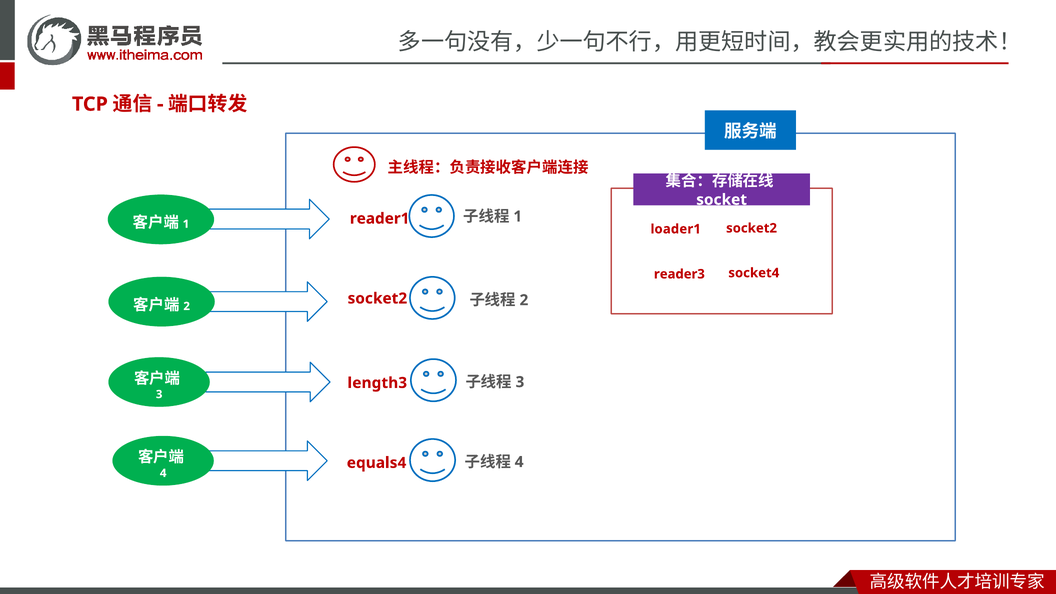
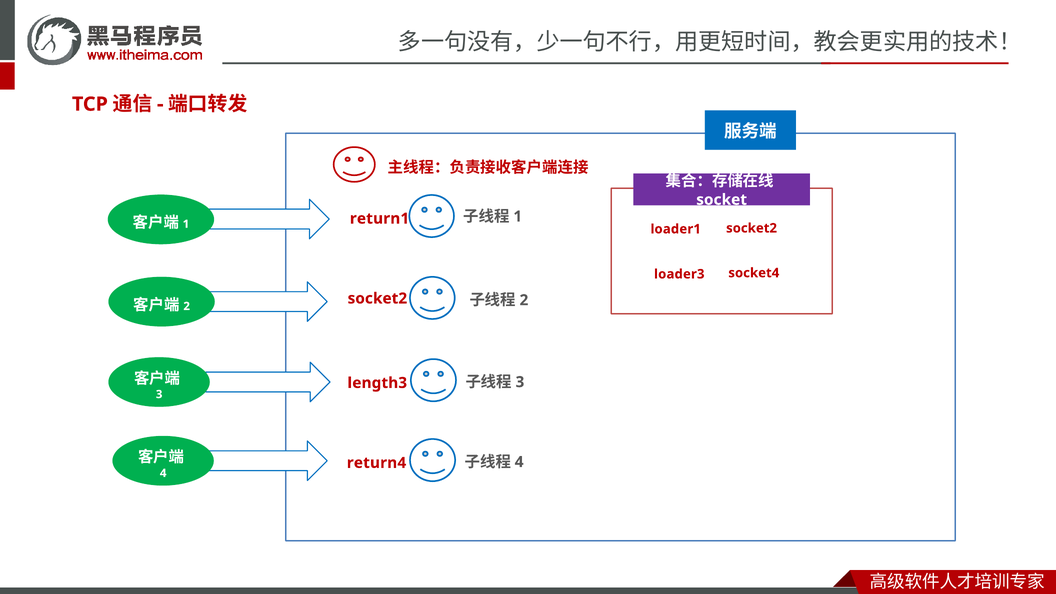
reader1: reader1 -> return1
reader3: reader3 -> loader3
equals4: equals4 -> return4
